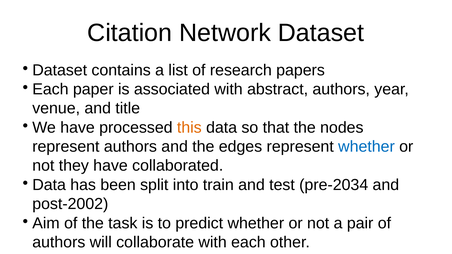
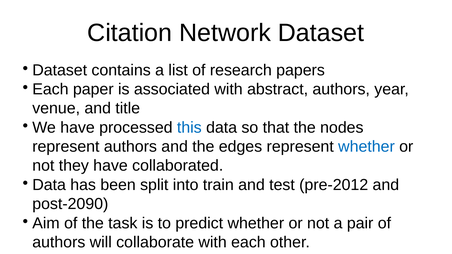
this colour: orange -> blue
pre-2034: pre-2034 -> pre-2012
post-2002: post-2002 -> post-2090
